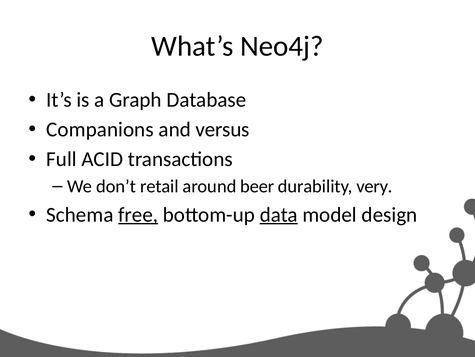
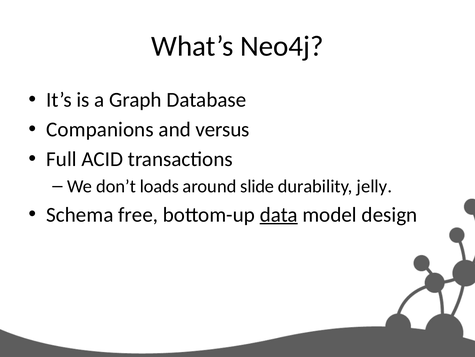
retail: retail -> loads
beer: beer -> slide
very: very -> jelly
free underline: present -> none
